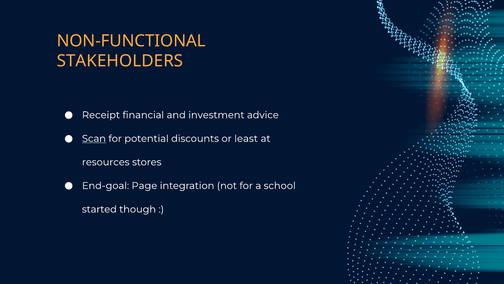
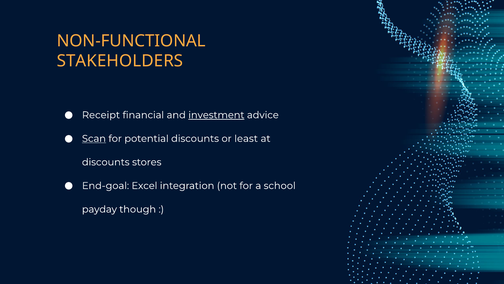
investment underline: none -> present
resources at (106, 162): resources -> discounts
Page: Page -> Excel
started: started -> payday
